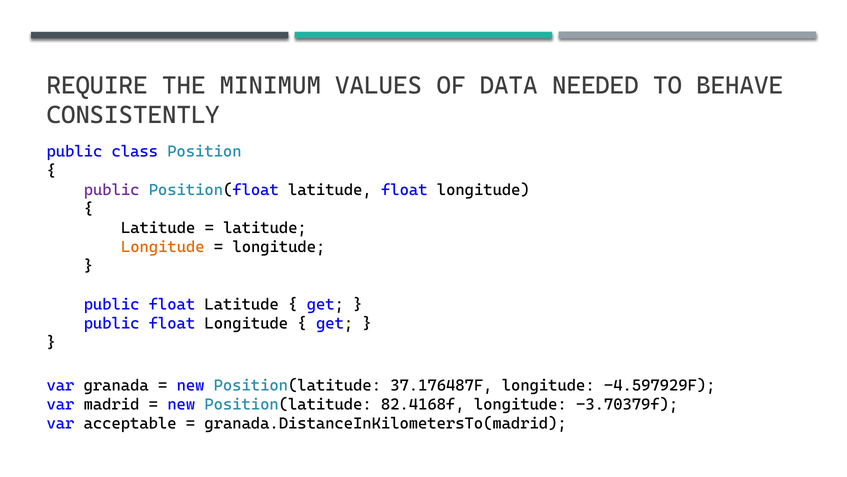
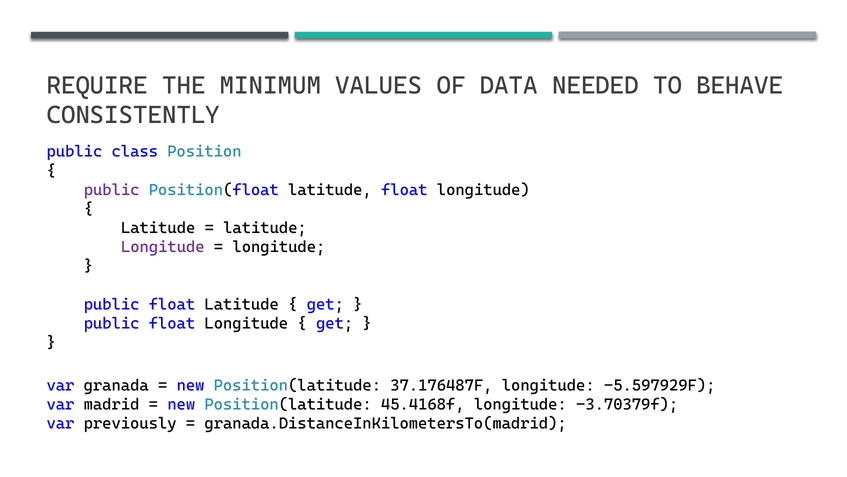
Longitude at (163, 247) colour: orange -> purple
-4.597929F: -4.597929F -> -5.597929F
82.4168f: 82.4168f -> 45.4168f
acceptable: acceptable -> previously
